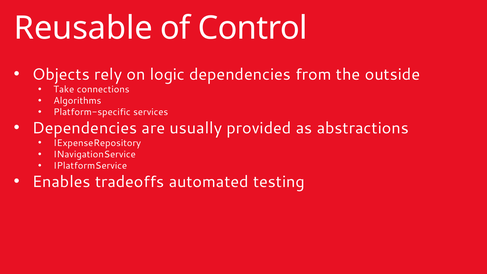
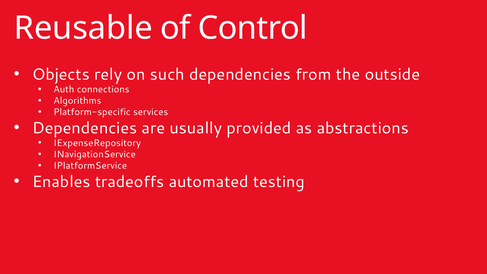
logic: logic -> such
Take: Take -> Auth
